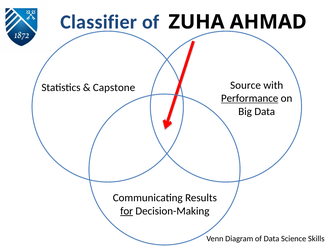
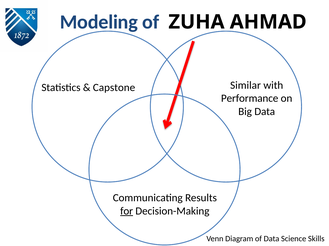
Classifier: Classifier -> Modeling
Source: Source -> Similar
Performance underline: present -> none
